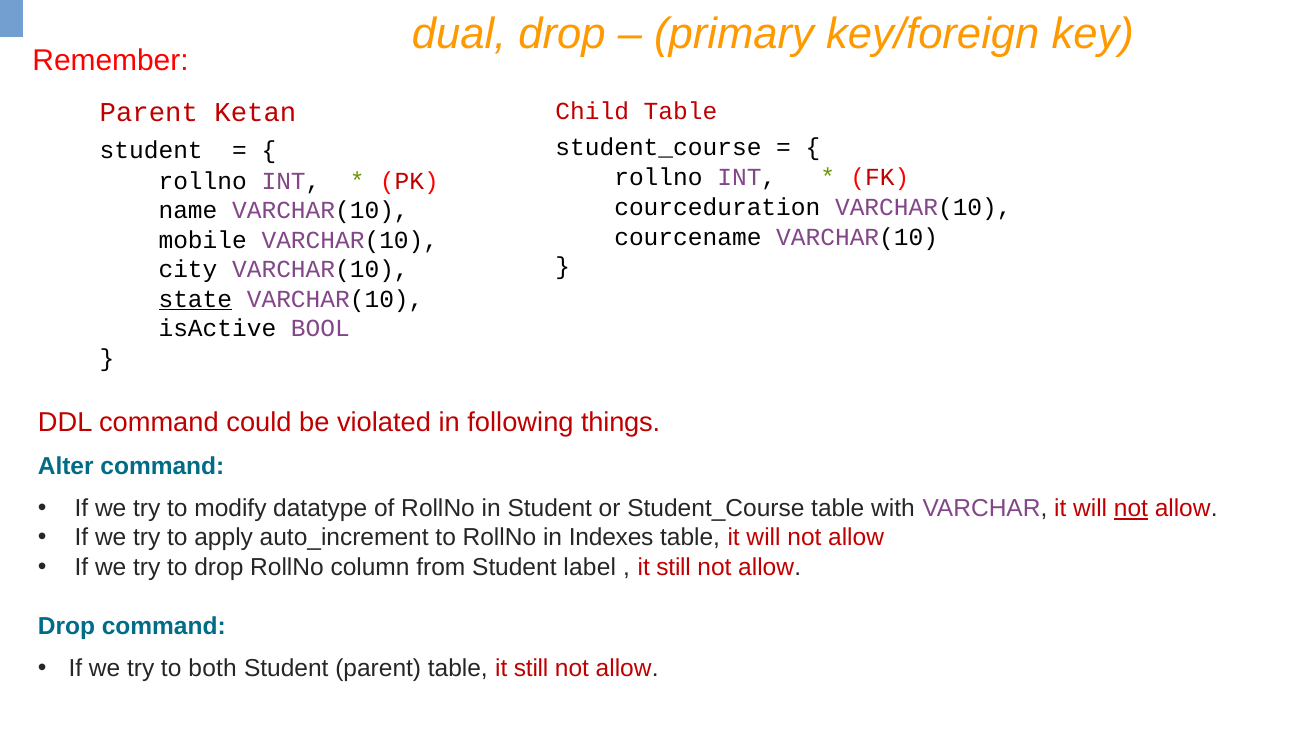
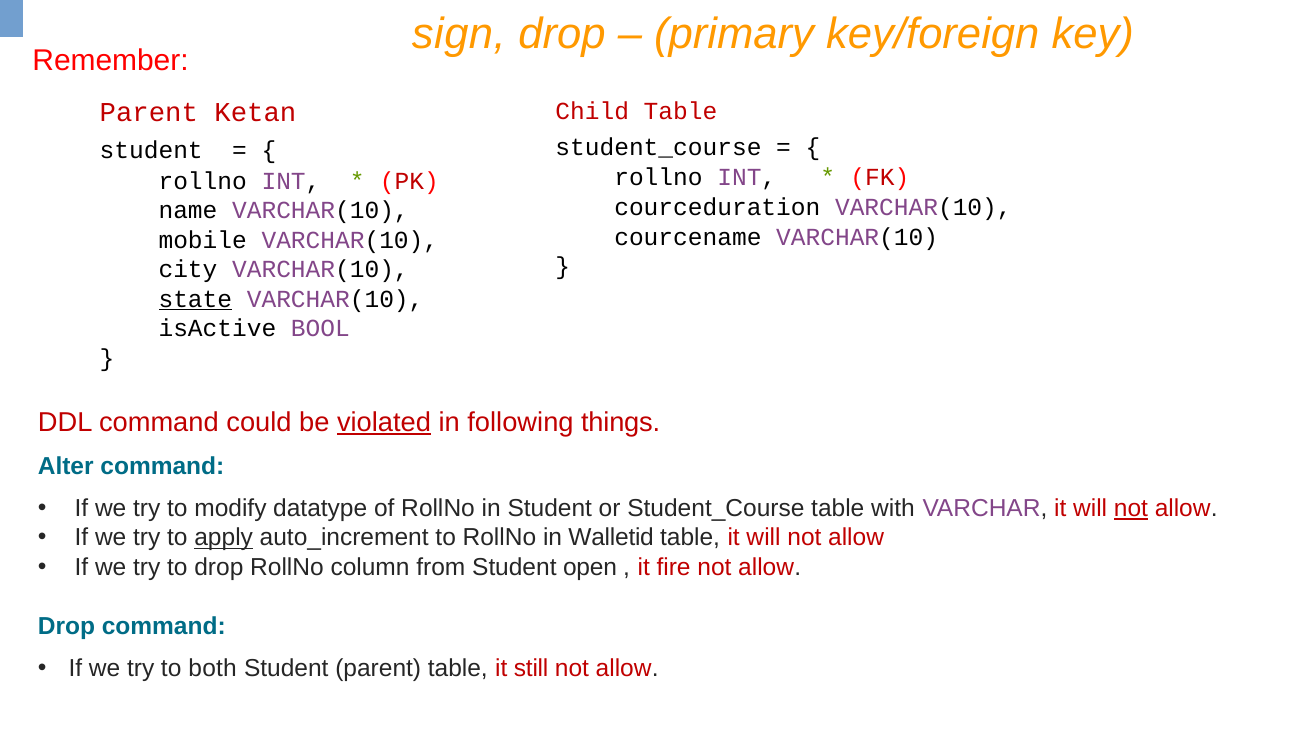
dual: dual -> sign
violated underline: none -> present
apply underline: none -> present
Indexes: Indexes -> Walletid
label: label -> open
still at (674, 567): still -> fire
